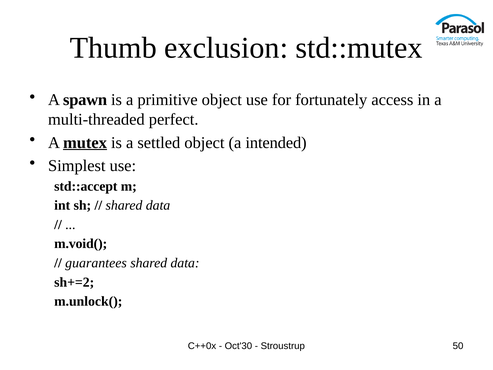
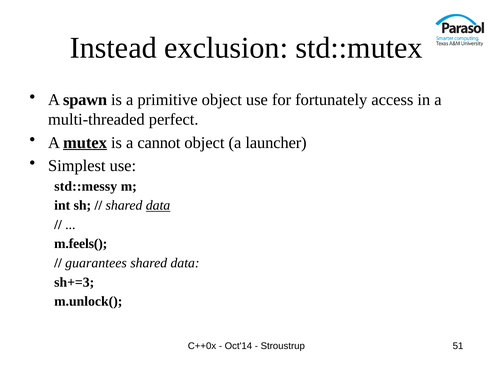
Thumb: Thumb -> Instead
settled: settled -> cannot
intended: intended -> launcher
std::accept: std::accept -> std::messy
data at (158, 205) underline: none -> present
m.void(: m.void( -> m.feels(
sh+=2: sh+=2 -> sh+=3
Oct'30: Oct'30 -> Oct'14
50: 50 -> 51
